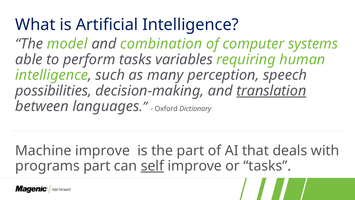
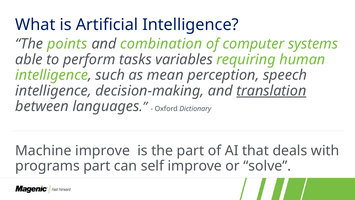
model: model -> points
many: many -> mean
possibilities at (53, 91): possibilities -> intelligence
self underline: present -> none
or tasks: tasks -> solve
